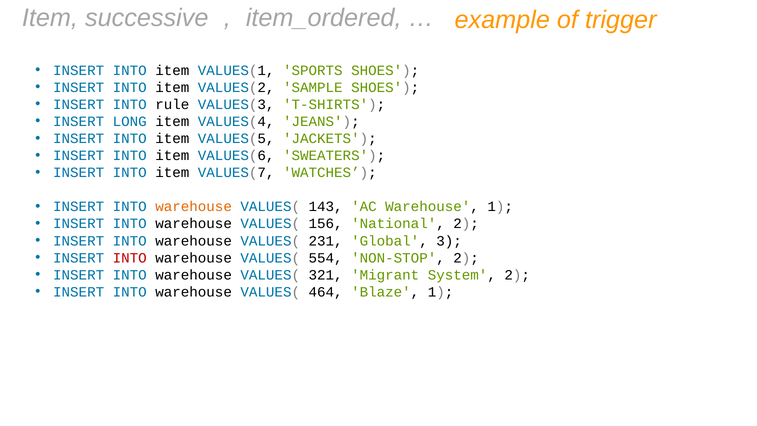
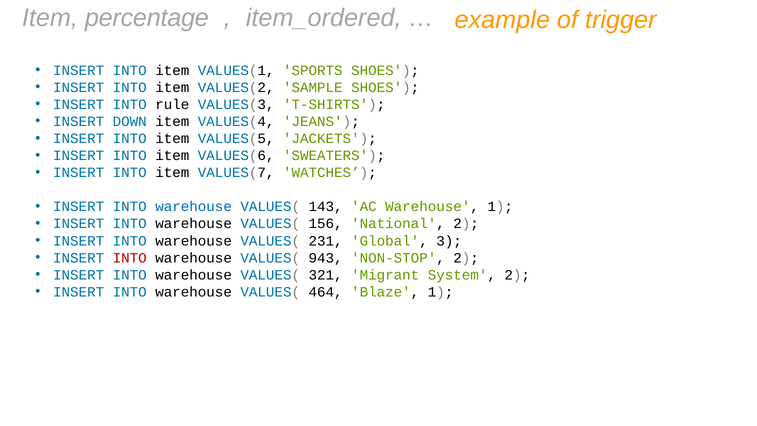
successive: successive -> percentage
LONG: LONG -> DOWN
warehouse at (194, 207) colour: orange -> blue
554: 554 -> 943
